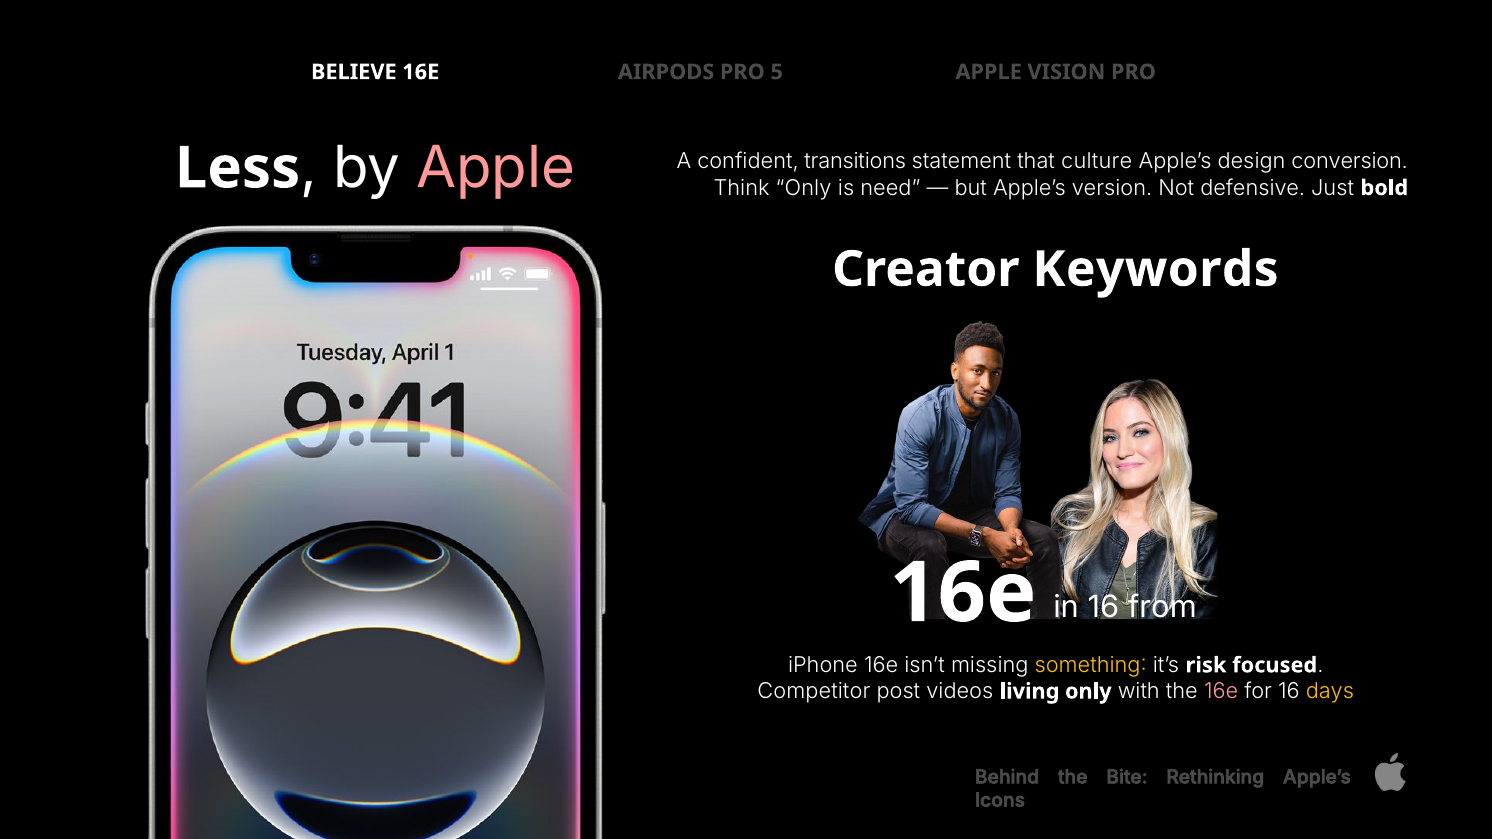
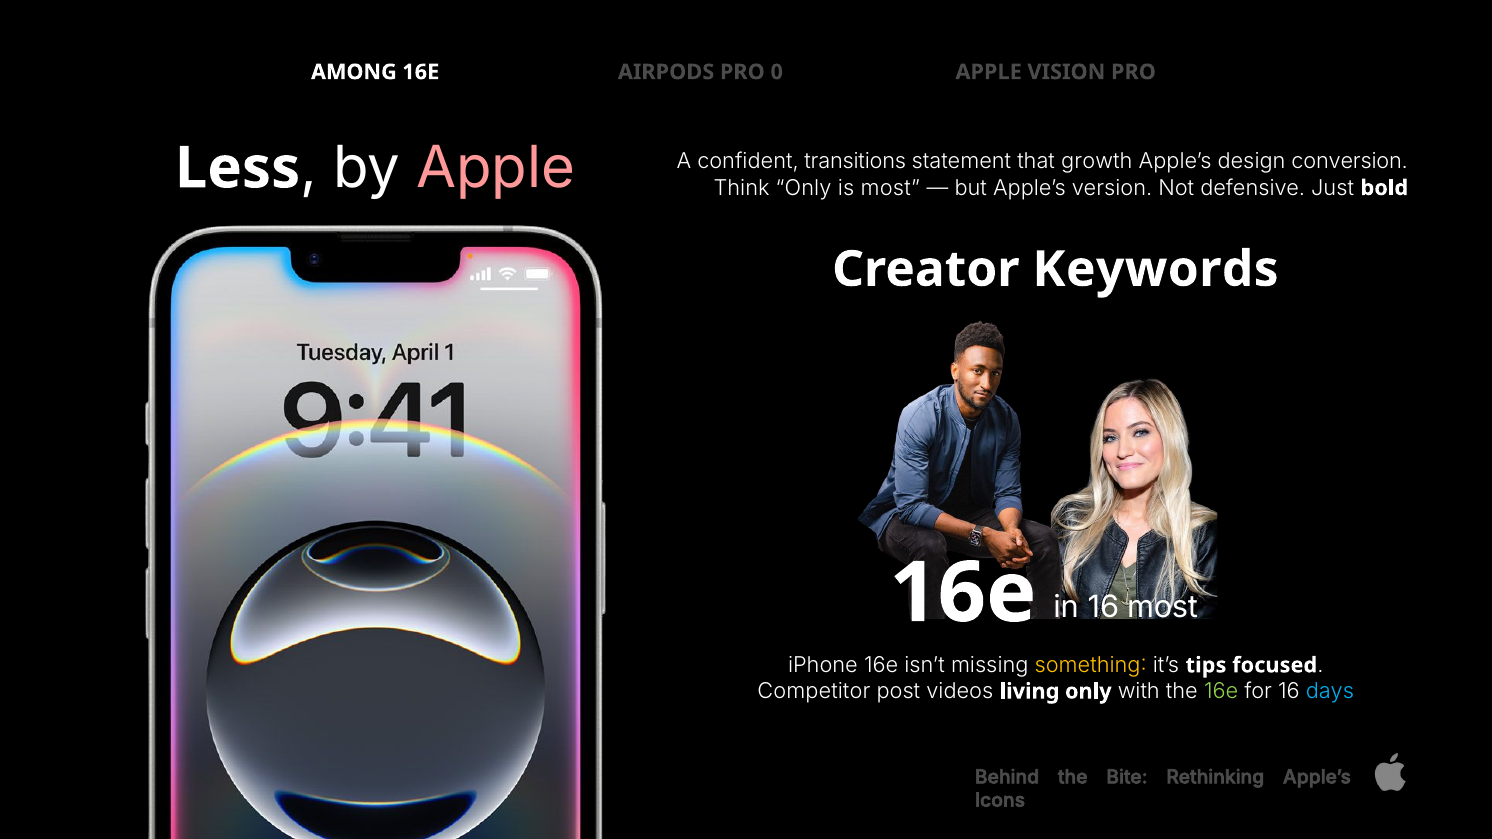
BELIEVE: BELIEVE -> AMONG
5: 5 -> 0
culture: culture -> growth
is need: need -> most
16 from: from -> most
risk: risk -> tips
16e at (1221, 692) colour: pink -> light green
days colour: yellow -> light blue
